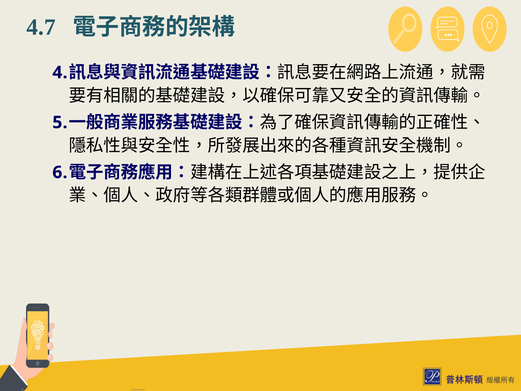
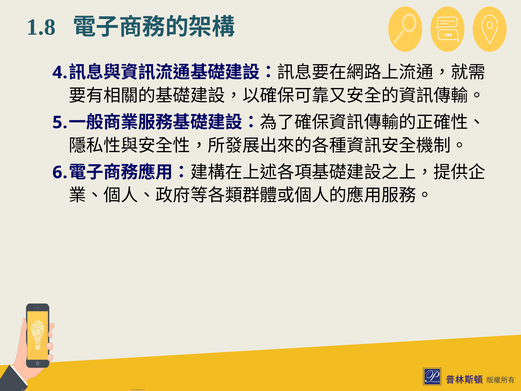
4.7: 4.7 -> 1.8
